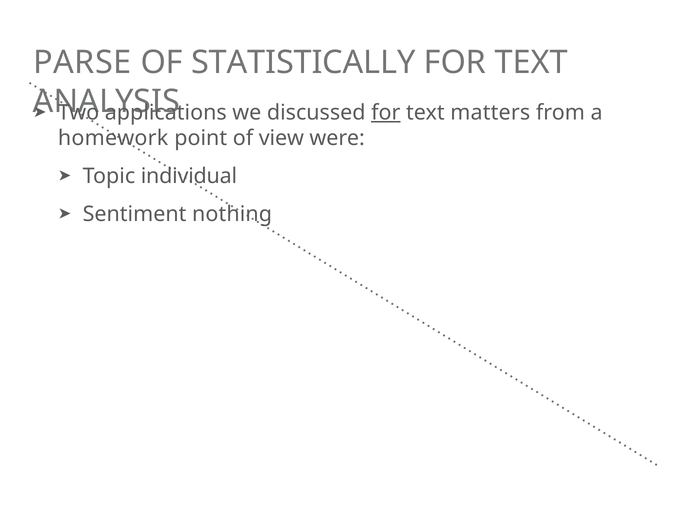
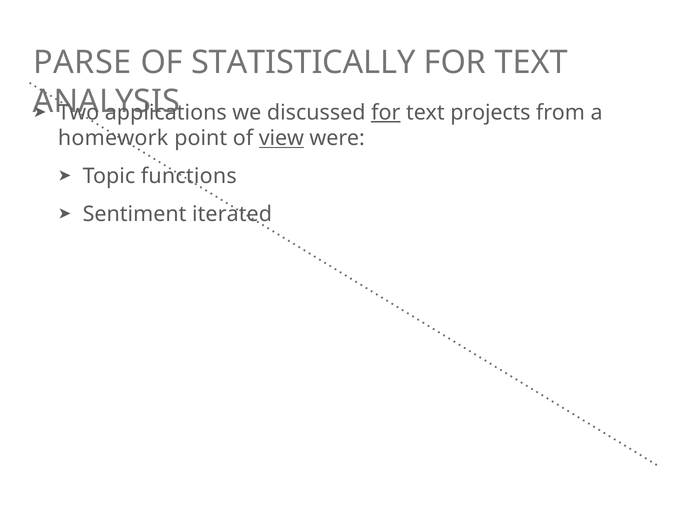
matters: matters -> projects
view underline: none -> present
individual: individual -> functions
nothing: nothing -> iterated
